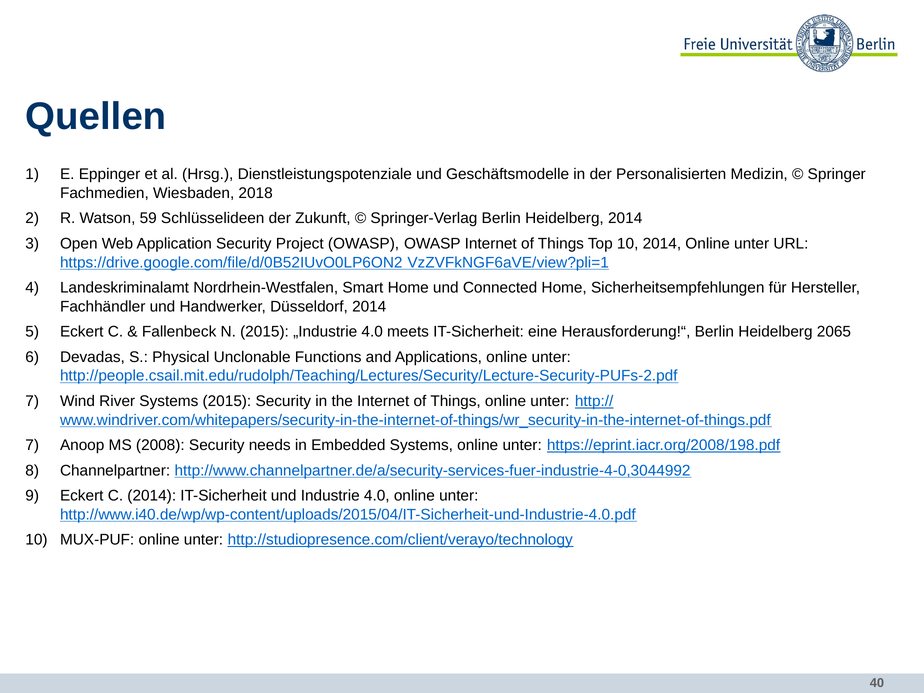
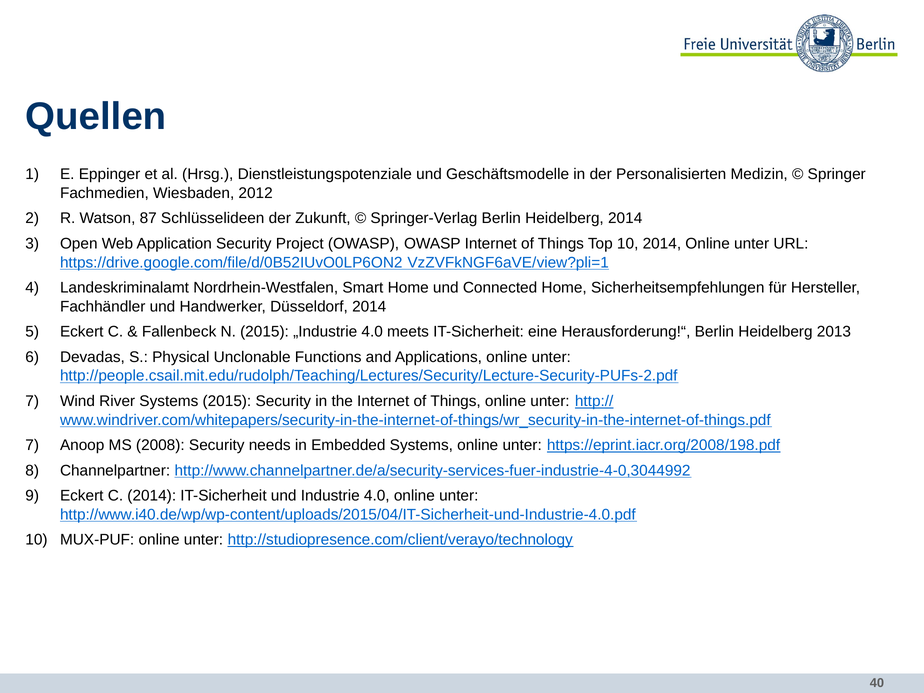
2018: 2018 -> 2012
59: 59 -> 87
2065: 2065 -> 2013
